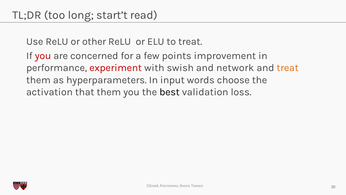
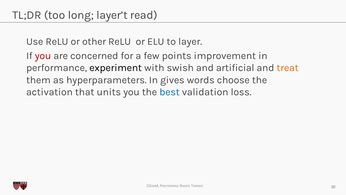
start’t: start’t -> layer’t
to treat: treat -> layer
experiment colour: red -> black
network: network -> artificial
input: input -> gives
that them: them -> units
best colour: black -> blue
